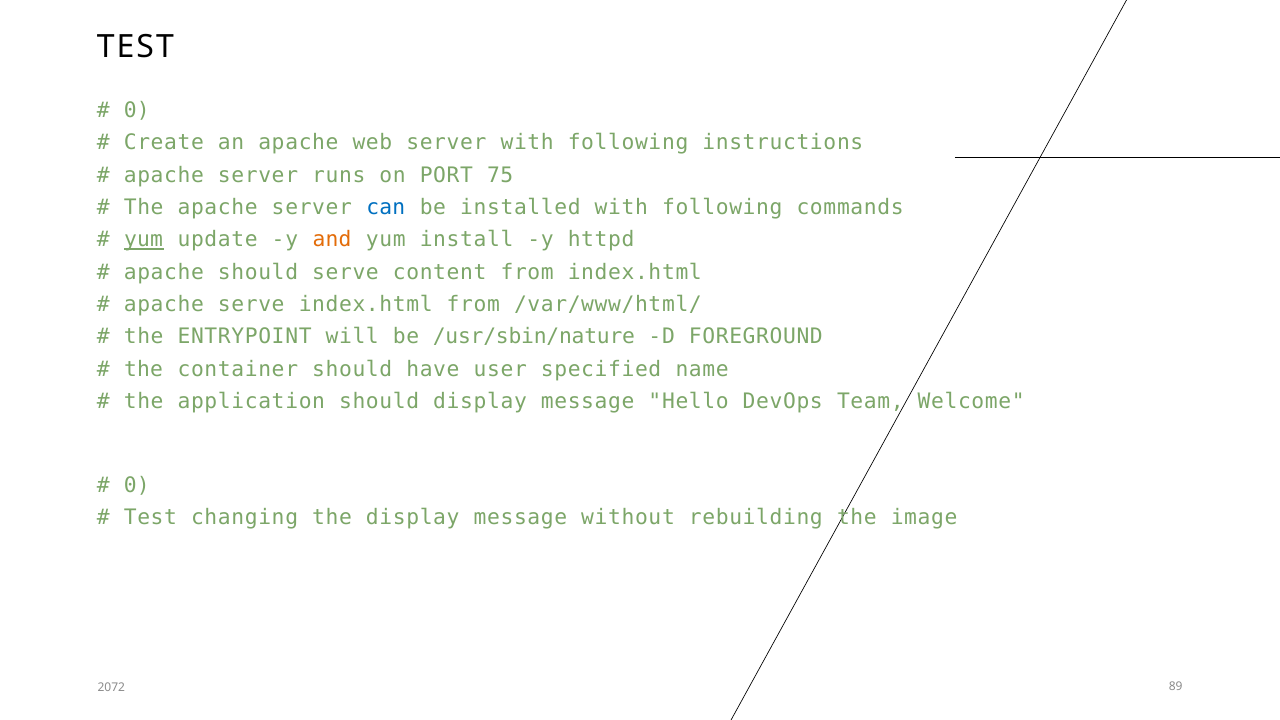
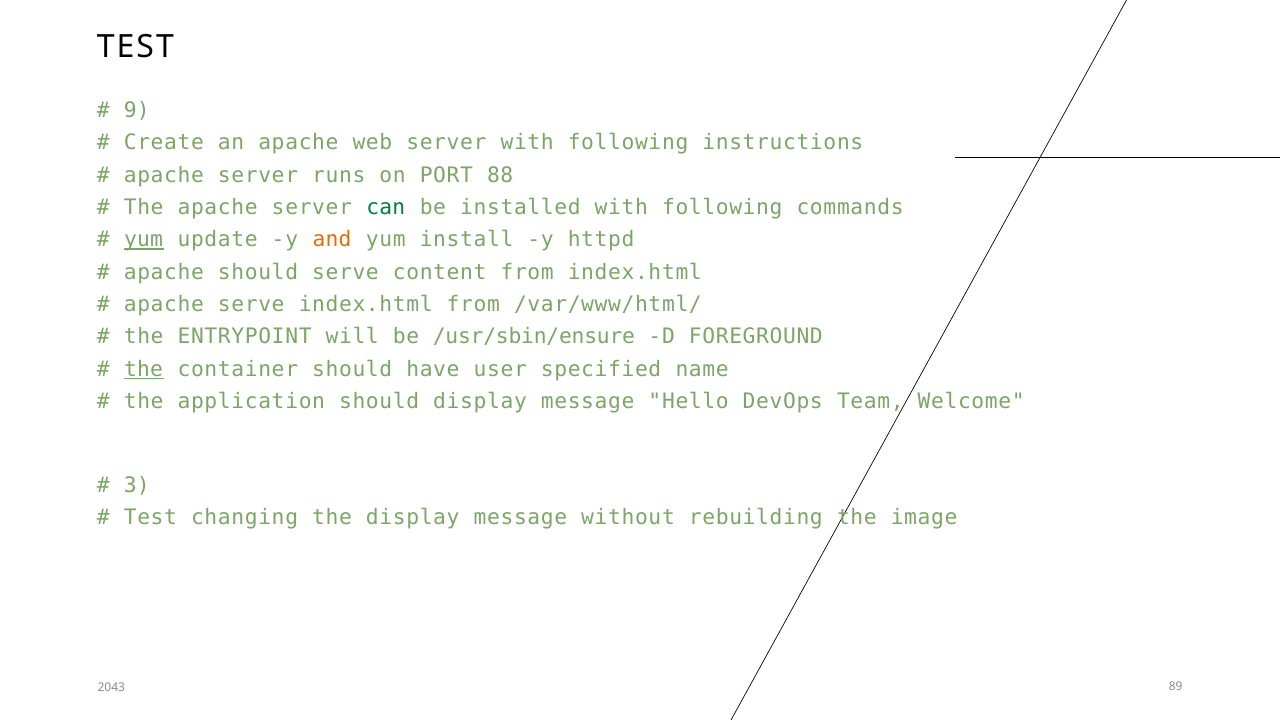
0 at (137, 110): 0 -> 9
75: 75 -> 88
can colour: blue -> green
/usr/sbin/nature: /usr/sbin/nature -> /usr/sbin/ensure
the at (144, 369) underline: none -> present
0 at (137, 485): 0 -> 3
2072: 2072 -> 2043
